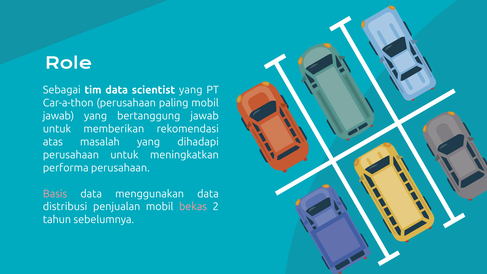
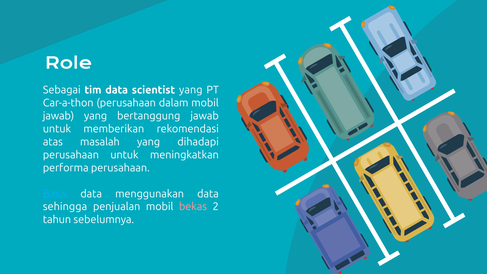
paling: paling -> dalam
Basis colour: pink -> light blue
distribusi: distribusi -> sehingga
